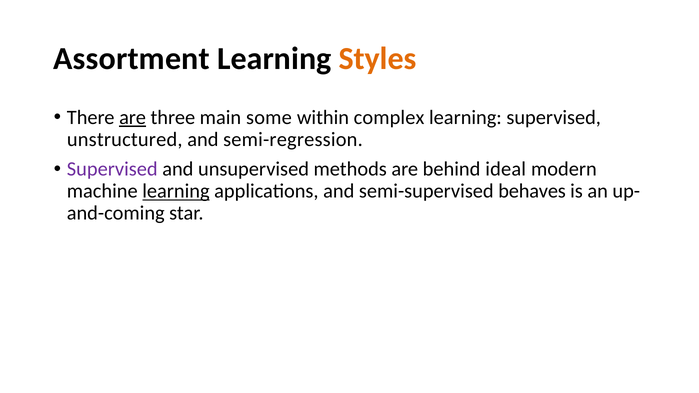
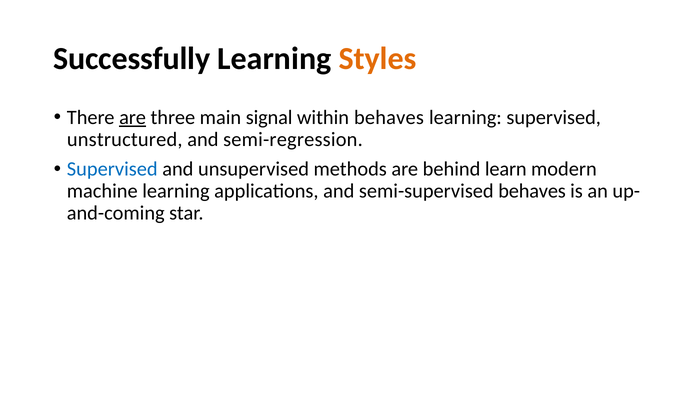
Assortment: Assortment -> Successfully
some: some -> signal
within complex: complex -> behaves
Supervised at (112, 169) colour: purple -> blue
ideal: ideal -> learn
learning at (176, 191) underline: present -> none
